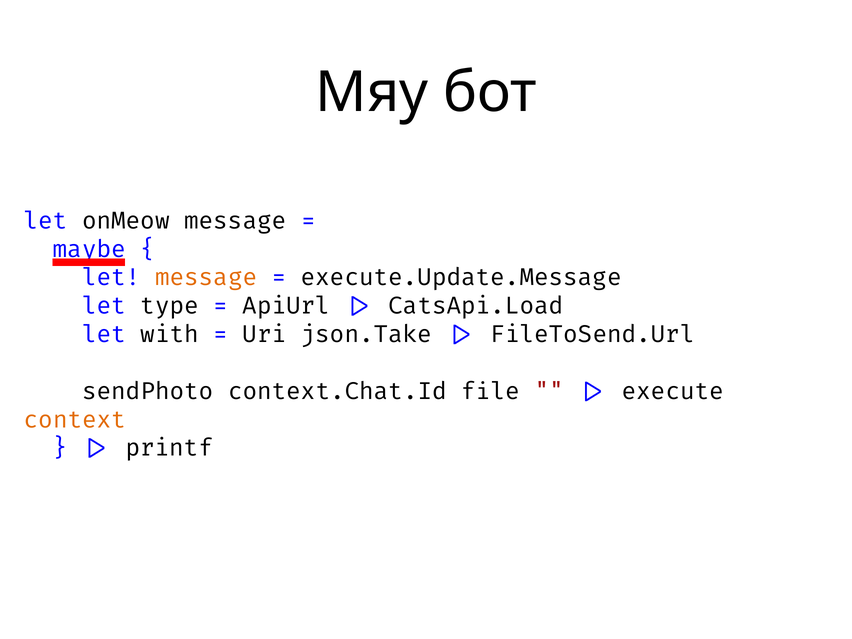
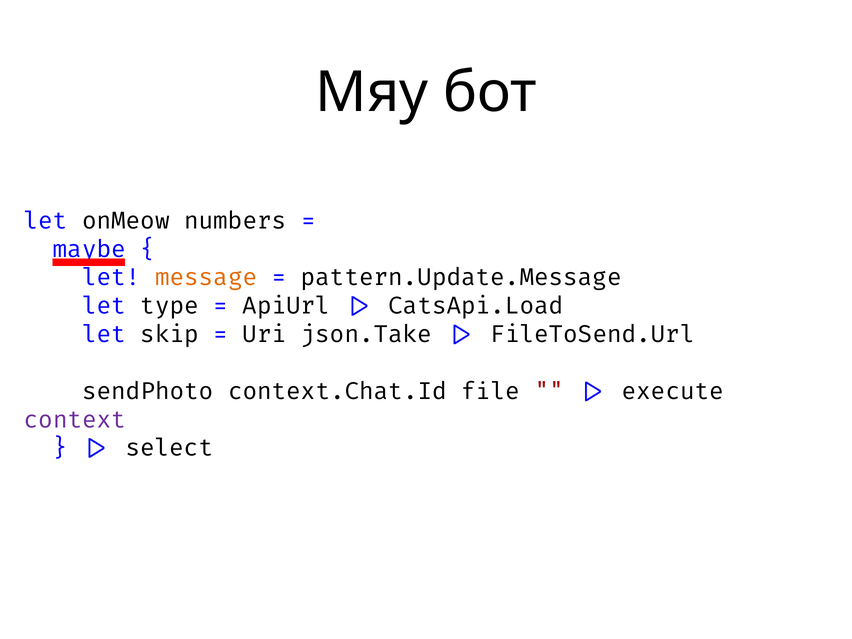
onMeow message: message -> numbers
execute.Update.Message: execute.Update.Message -> pattern.Update.Message
with: with -> skip
context colour: orange -> purple
printf: printf -> select
